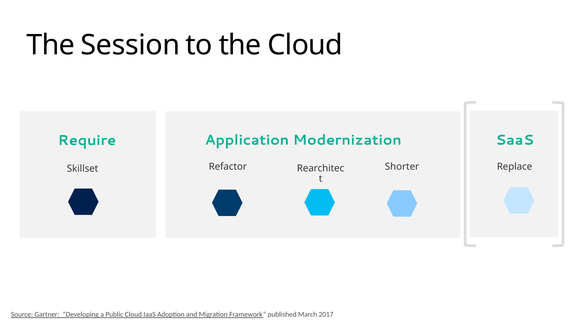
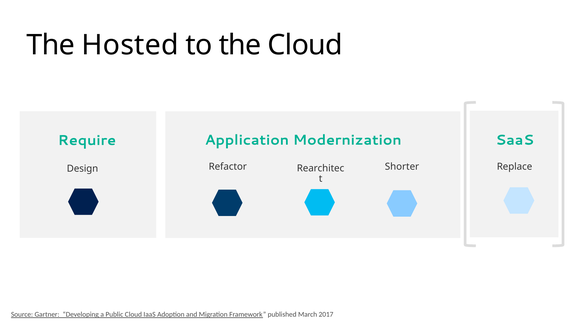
Session: Session -> Hosted
Skillset: Skillset -> Design
